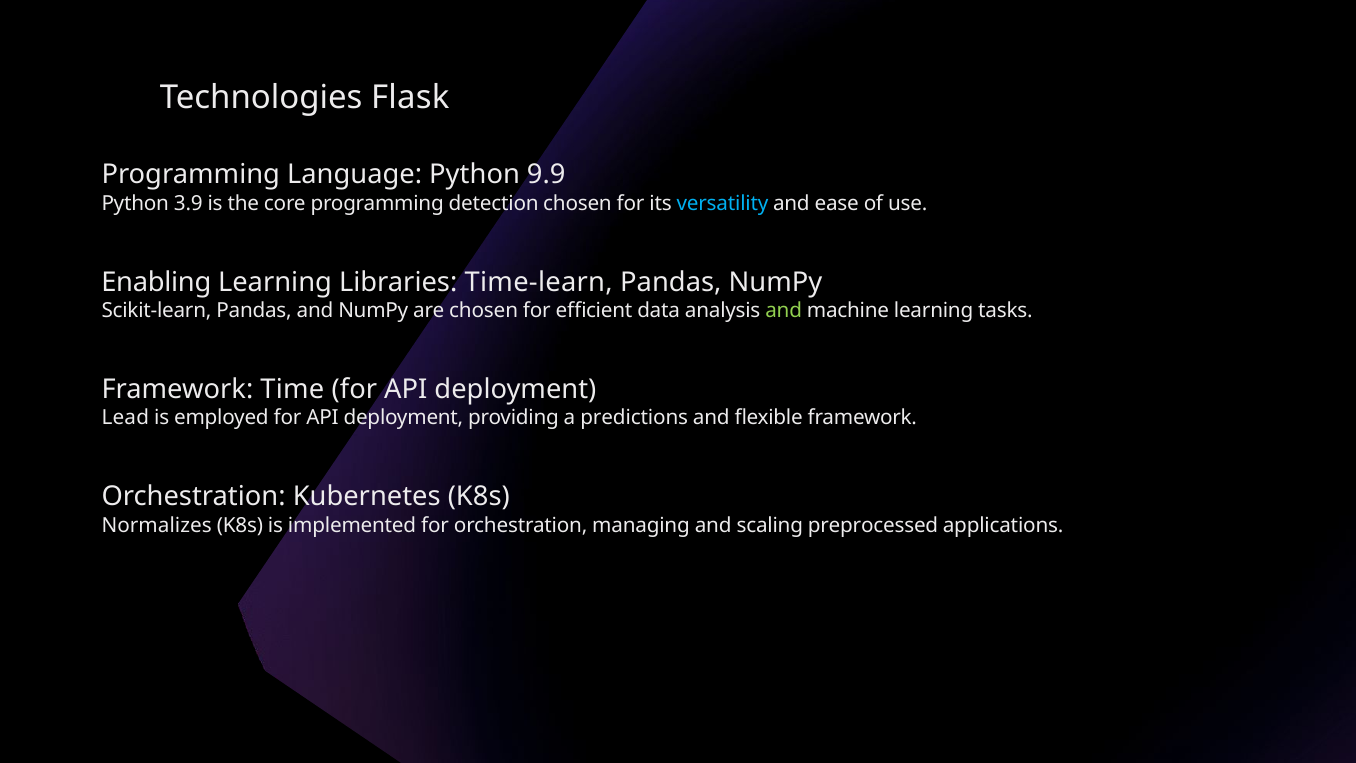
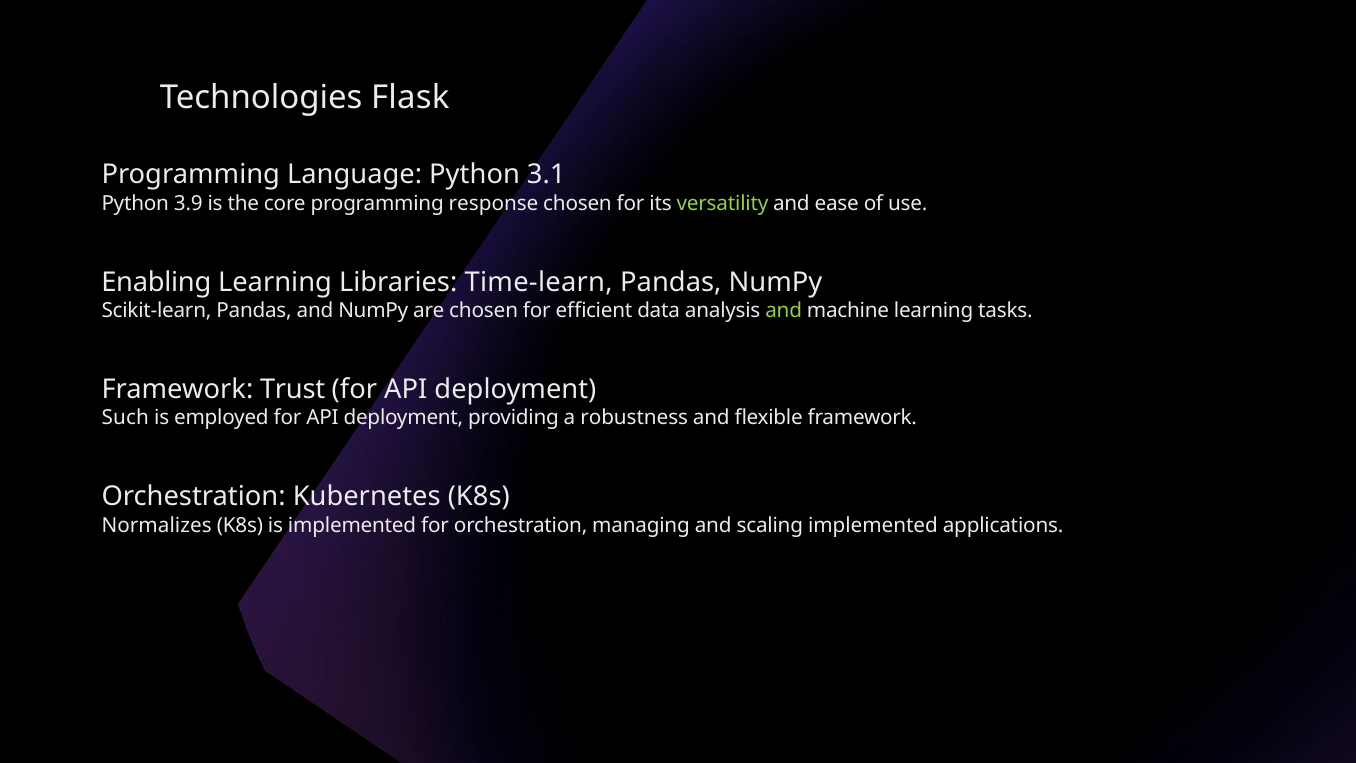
9.9: 9.9 -> 3.1
detection: detection -> response
versatility colour: light blue -> light green
Time: Time -> Trust
Lead: Lead -> Such
predictions: predictions -> robustness
scaling preprocessed: preprocessed -> implemented
